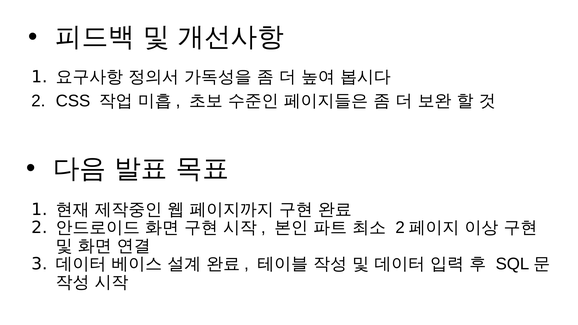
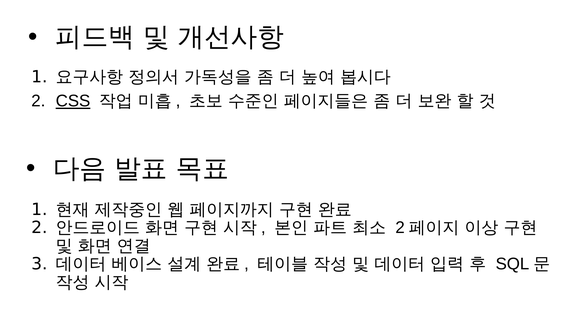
CSS underline: none -> present
